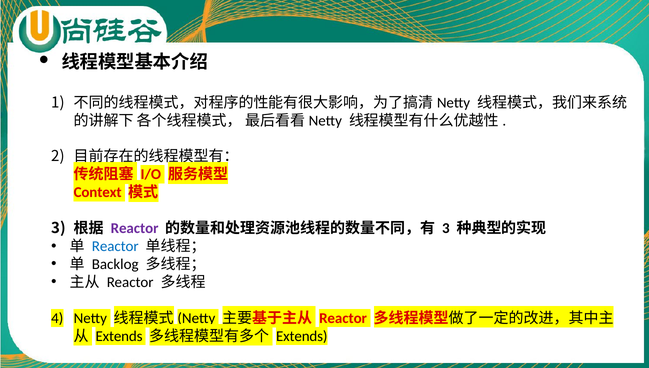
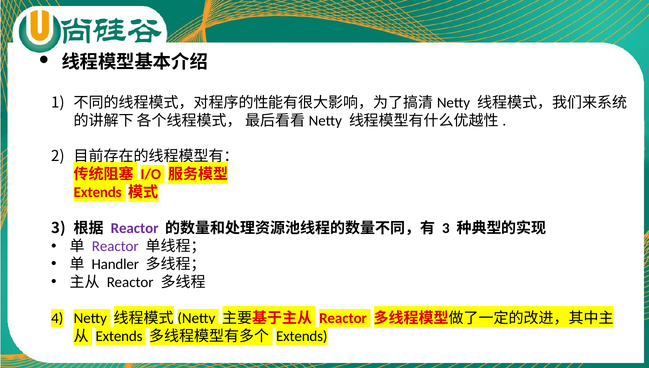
Context at (98, 193): Context -> Extends
Reactor at (115, 246) colour: blue -> purple
Backlog: Backlog -> Handler
